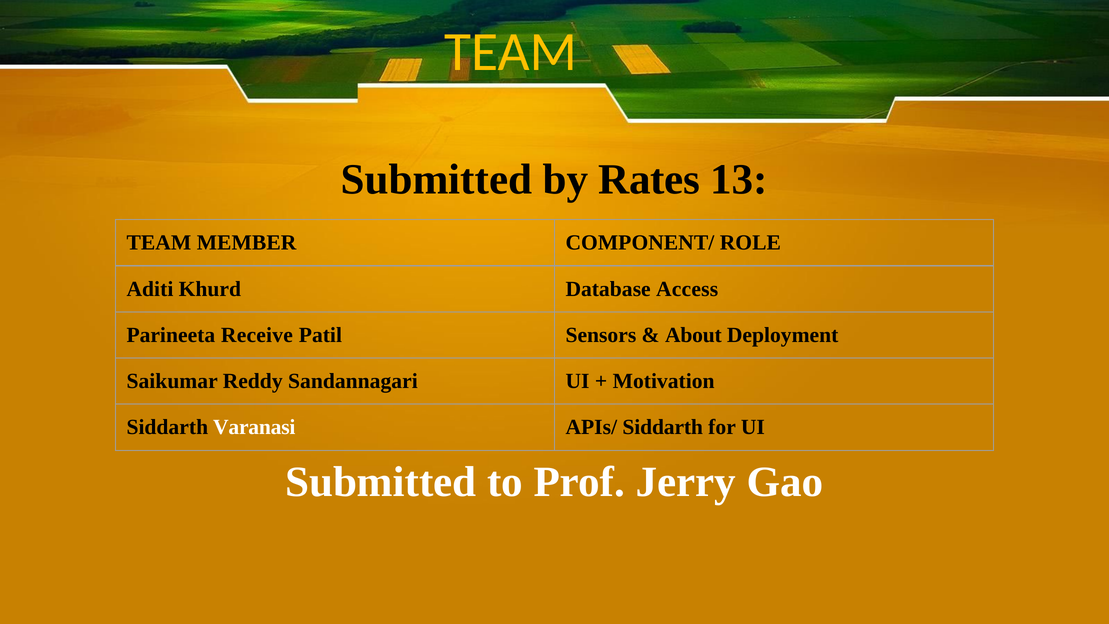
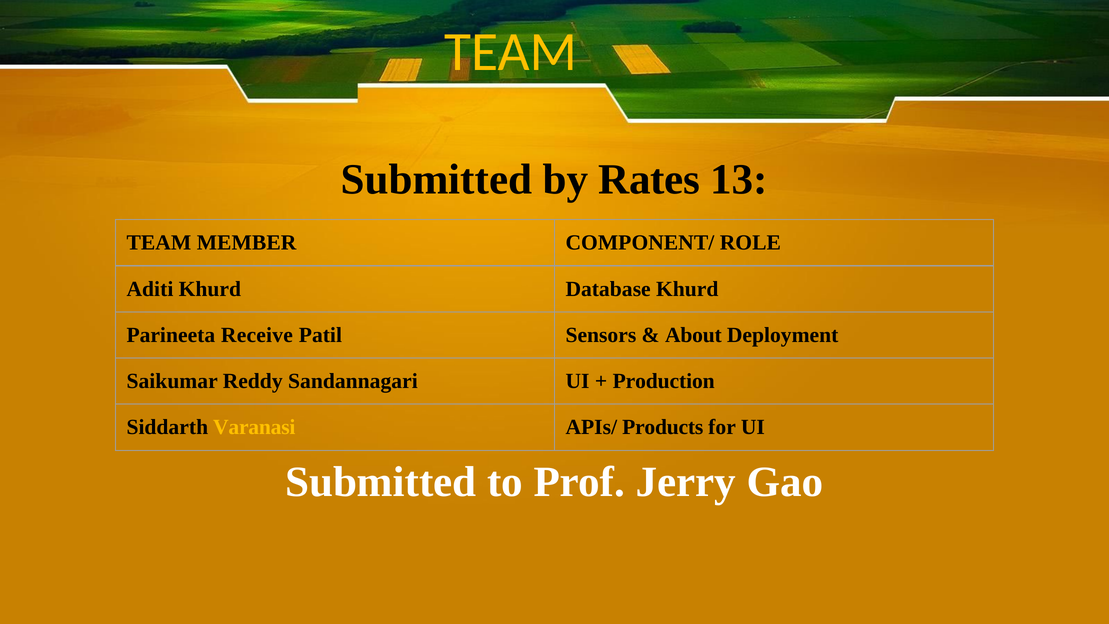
Database Access: Access -> Khurd
Motivation: Motivation -> Production
Varanasi colour: white -> yellow
APIs/ Siddarth: Siddarth -> Products
